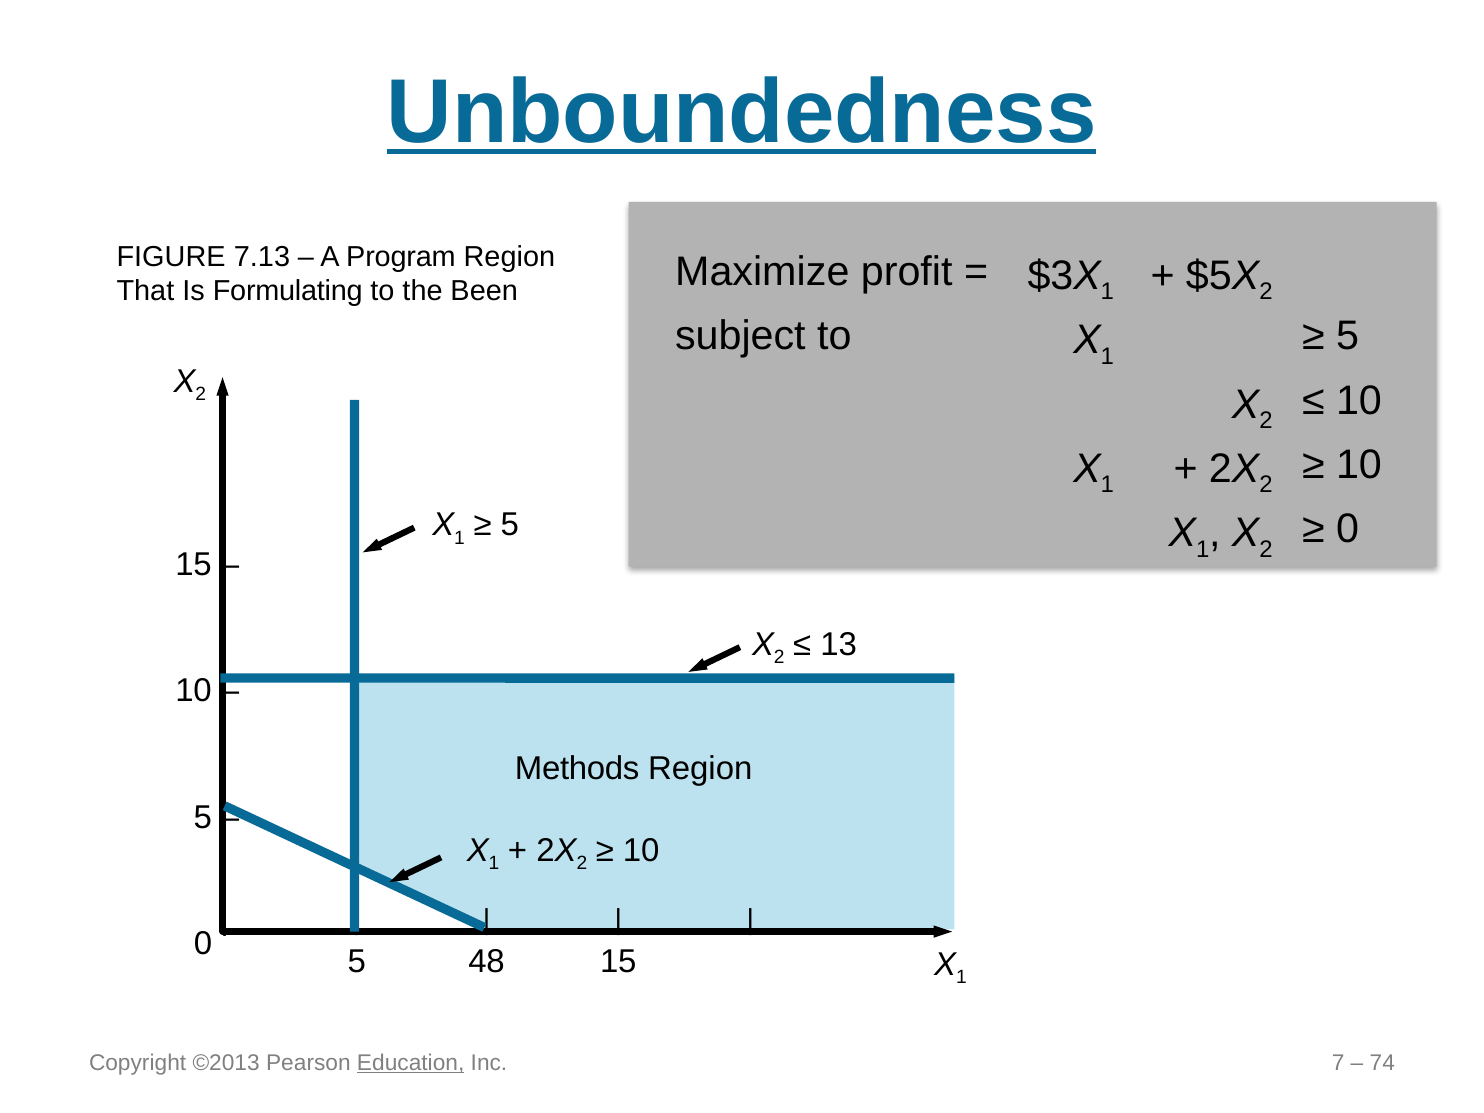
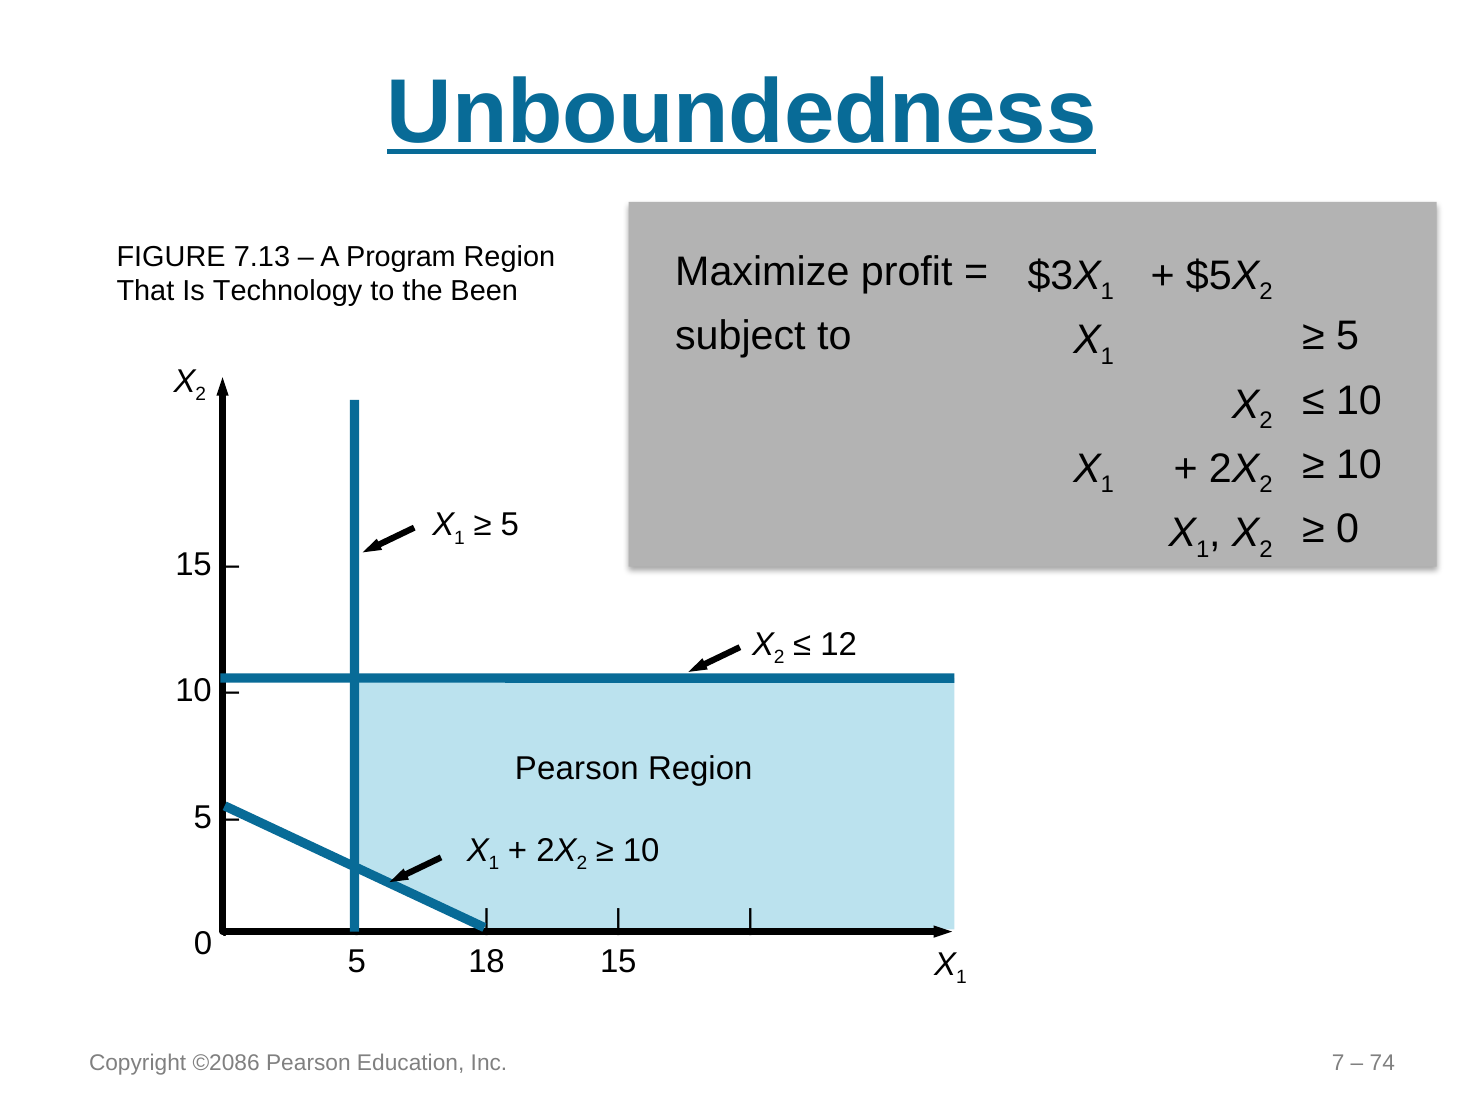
Formulating: Formulating -> Technology
13: 13 -> 12
Methods at (577, 768): Methods -> Pearson
48: 48 -> 18
©2013: ©2013 -> ©2086
Education underline: present -> none
